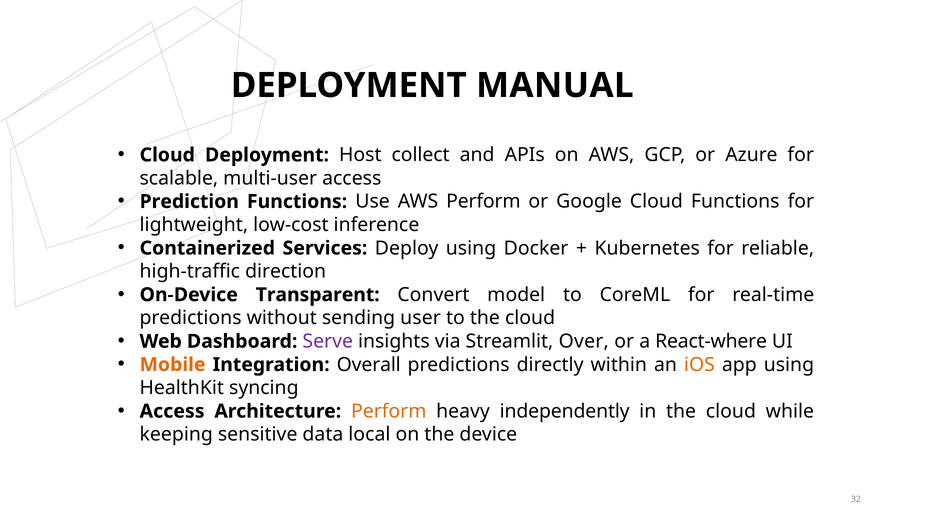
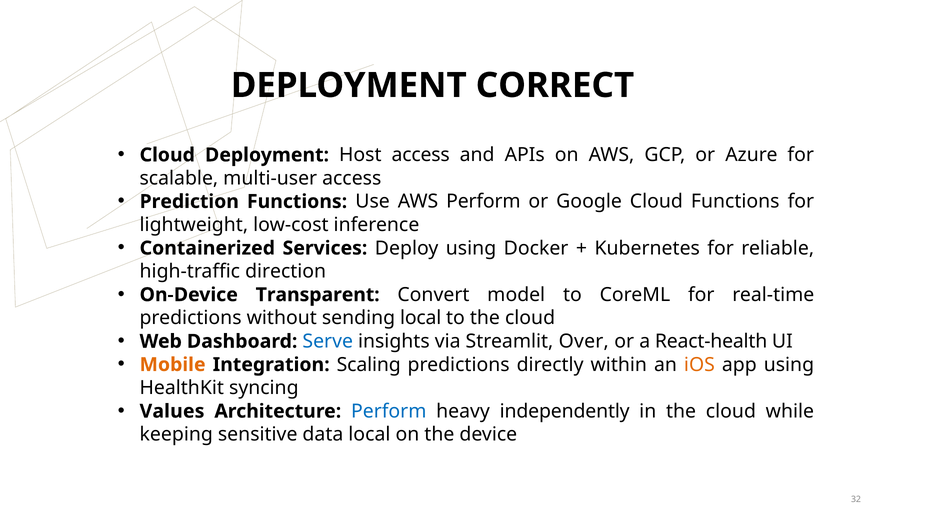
MANUAL: MANUAL -> CORRECT
Host collect: collect -> access
sending user: user -> local
Serve colour: purple -> blue
React-where: React-where -> React-health
Overall: Overall -> Scaling
Access at (172, 411): Access -> Values
Perform at (389, 411) colour: orange -> blue
